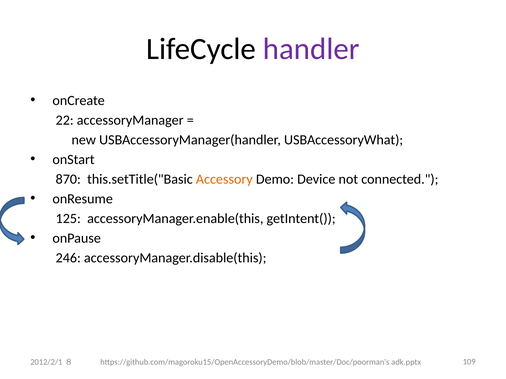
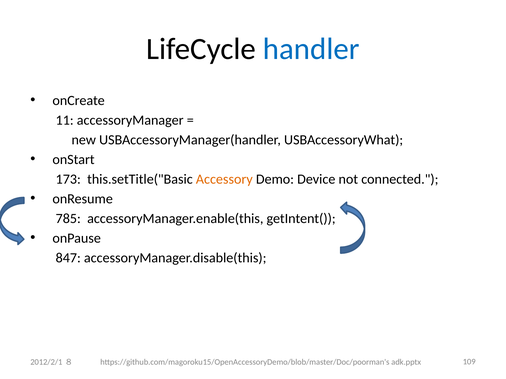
handler colour: purple -> blue
22: 22 -> 11
870: 870 -> 173
125: 125 -> 785
246: 246 -> 847
